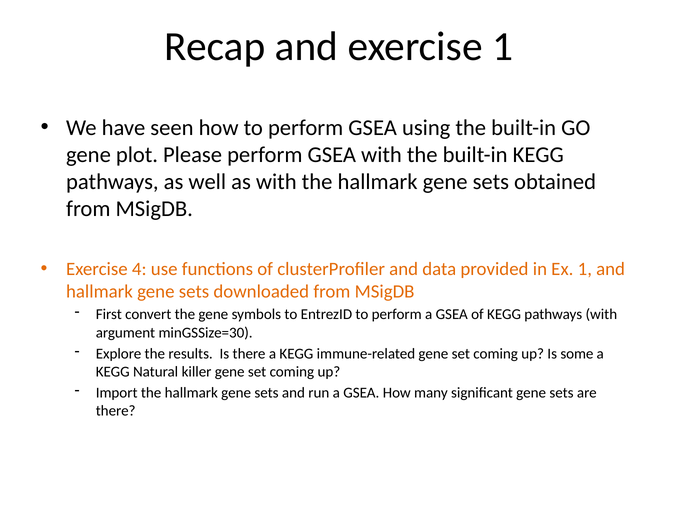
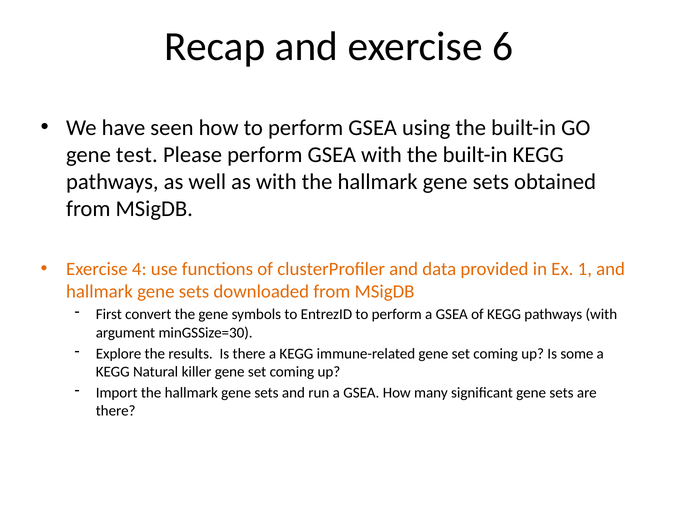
exercise 1: 1 -> 6
plot: plot -> test
